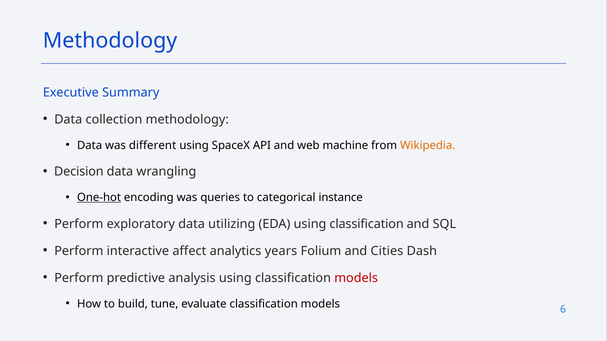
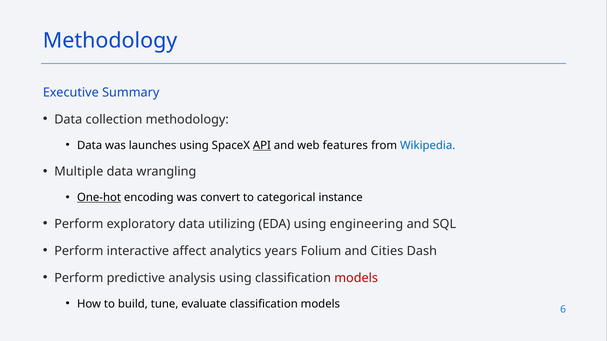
different: different -> launches
API underline: none -> present
machine: machine -> features
Wikipedia colour: orange -> blue
Decision: Decision -> Multiple
queries: queries -> convert
EDA using classification: classification -> engineering
